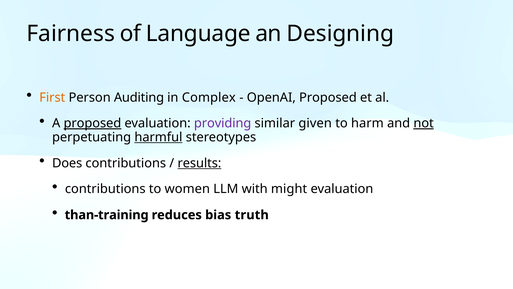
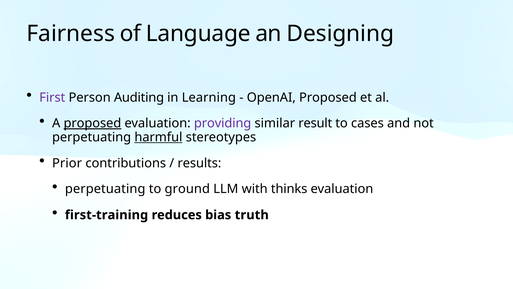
First colour: orange -> purple
Complex: Complex -> Learning
given: given -> result
harm: harm -> cases
not underline: present -> none
Does: Does -> Prior
results underline: present -> none
contributions at (105, 189): contributions -> perpetuating
women: women -> ground
might: might -> thinks
than-training: than-training -> first-training
